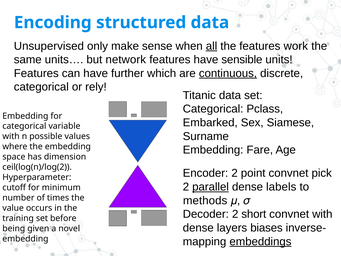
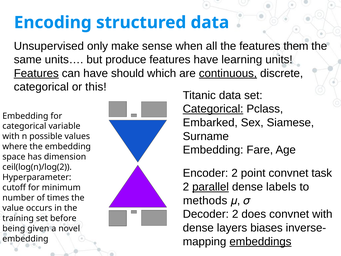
all underline: present -> none
work: work -> them
network: network -> produce
sensible: sensible -> learning
Features at (36, 73) underline: none -> present
further: further -> should
rely: rely -> this
Categorical at (213, 109) underline: none -> present
pick: pick -> task
short: short -> does
